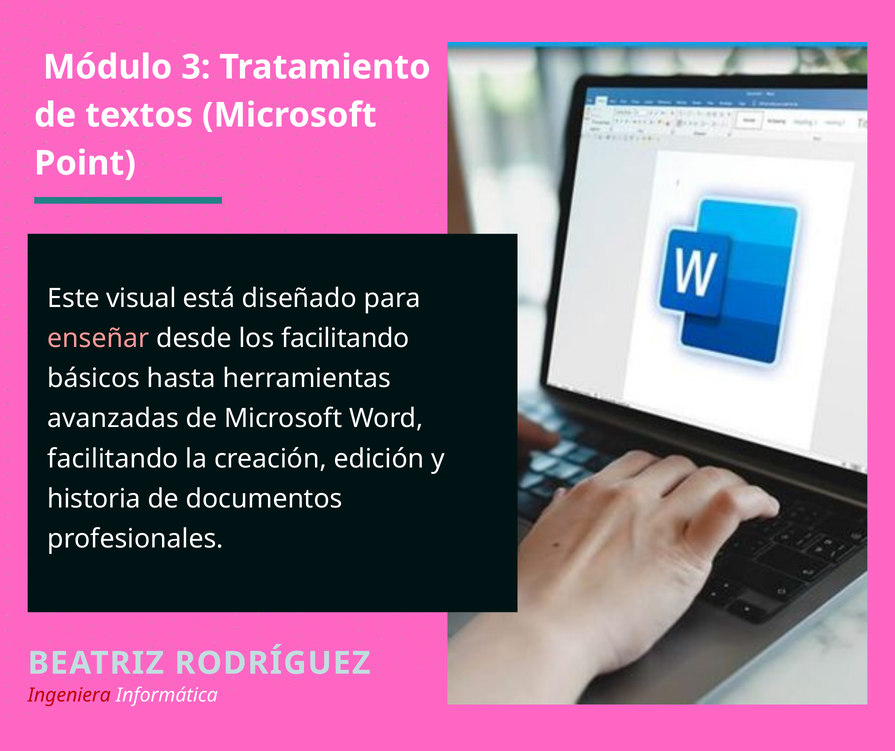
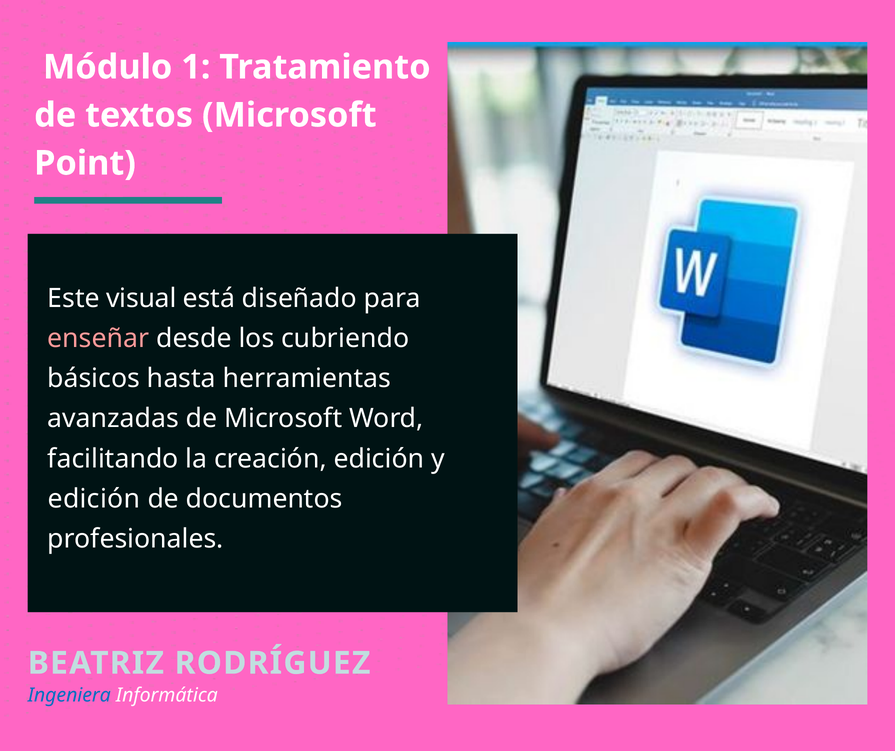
3: 3 -> 1
los facilitando: facilitando -> cubriendo
historia at (94, 498): historia -> edición
Ingeniera colour: red -> blue
